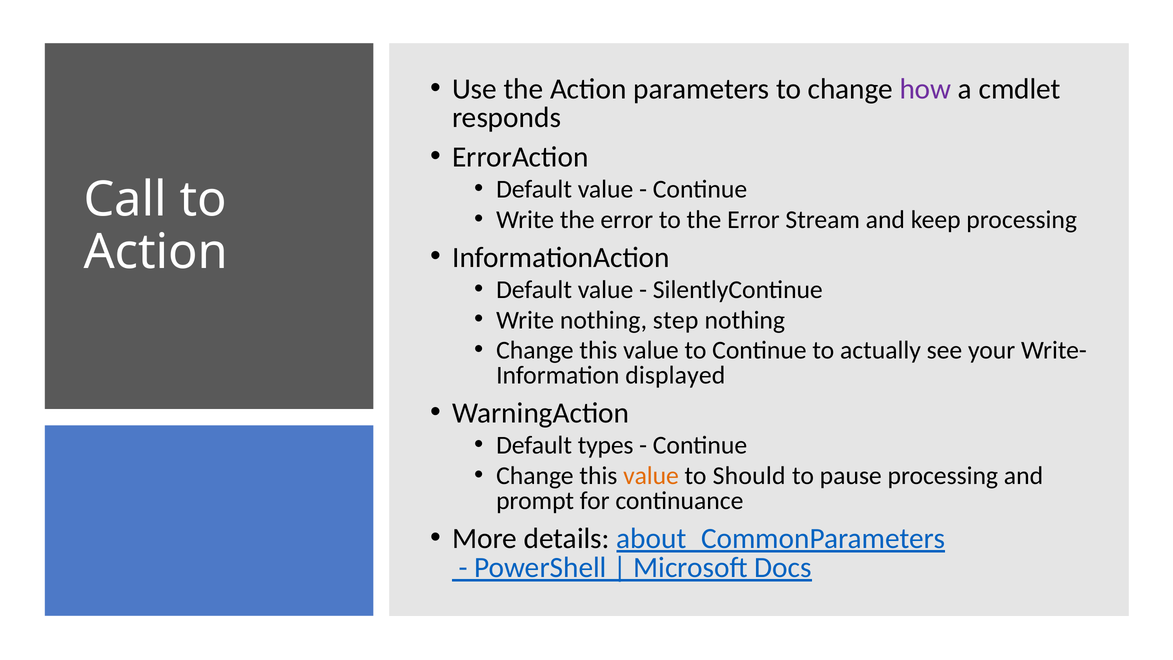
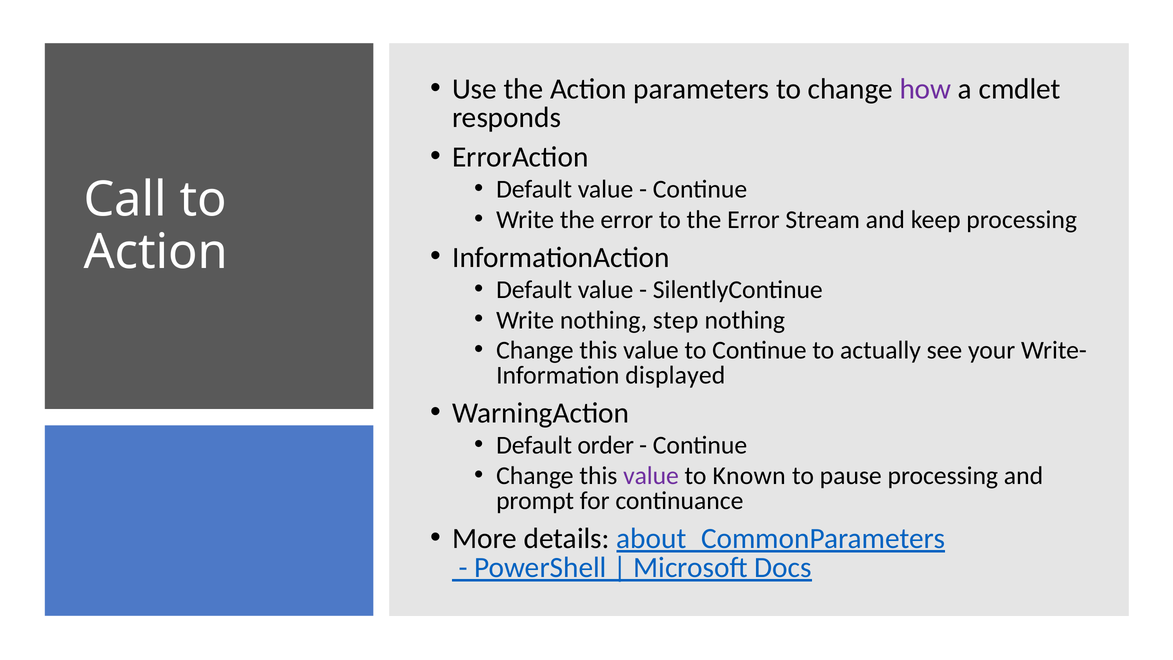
types: types -> order
value at (651, 476) colour: orange -> purple
Should: Should -> Known
